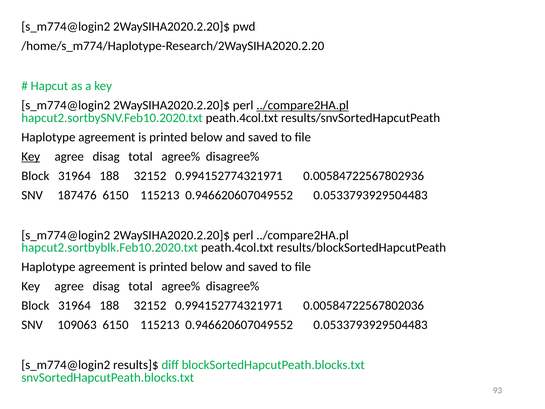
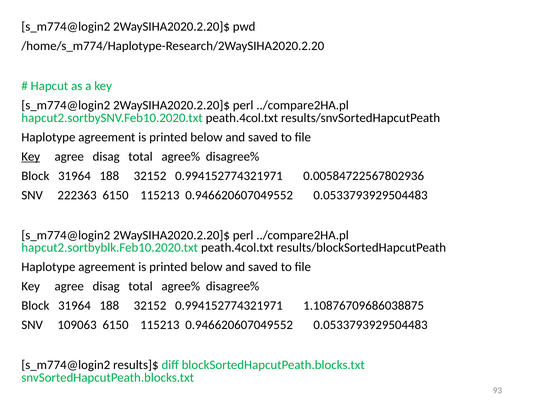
../compare2HA.pl at (303, 105) underline: present -> none
187476: 187476 -> 222363
0.00584722567802036: 0.00584722567802036 -> 1.10876709686038875
